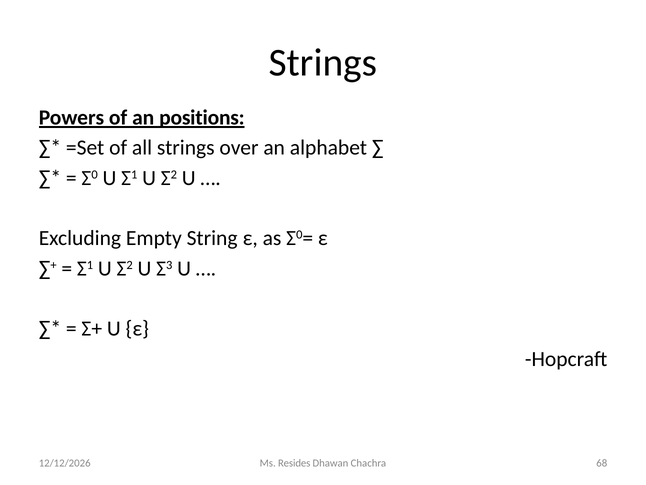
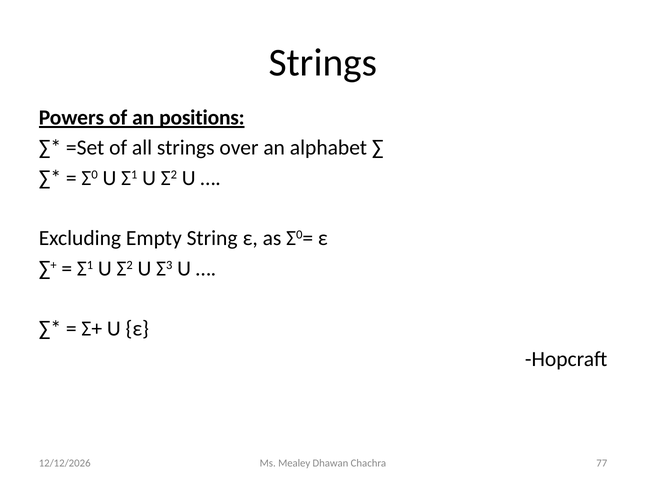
Resides: Resides -> Mealey
68: 68 -> 77
